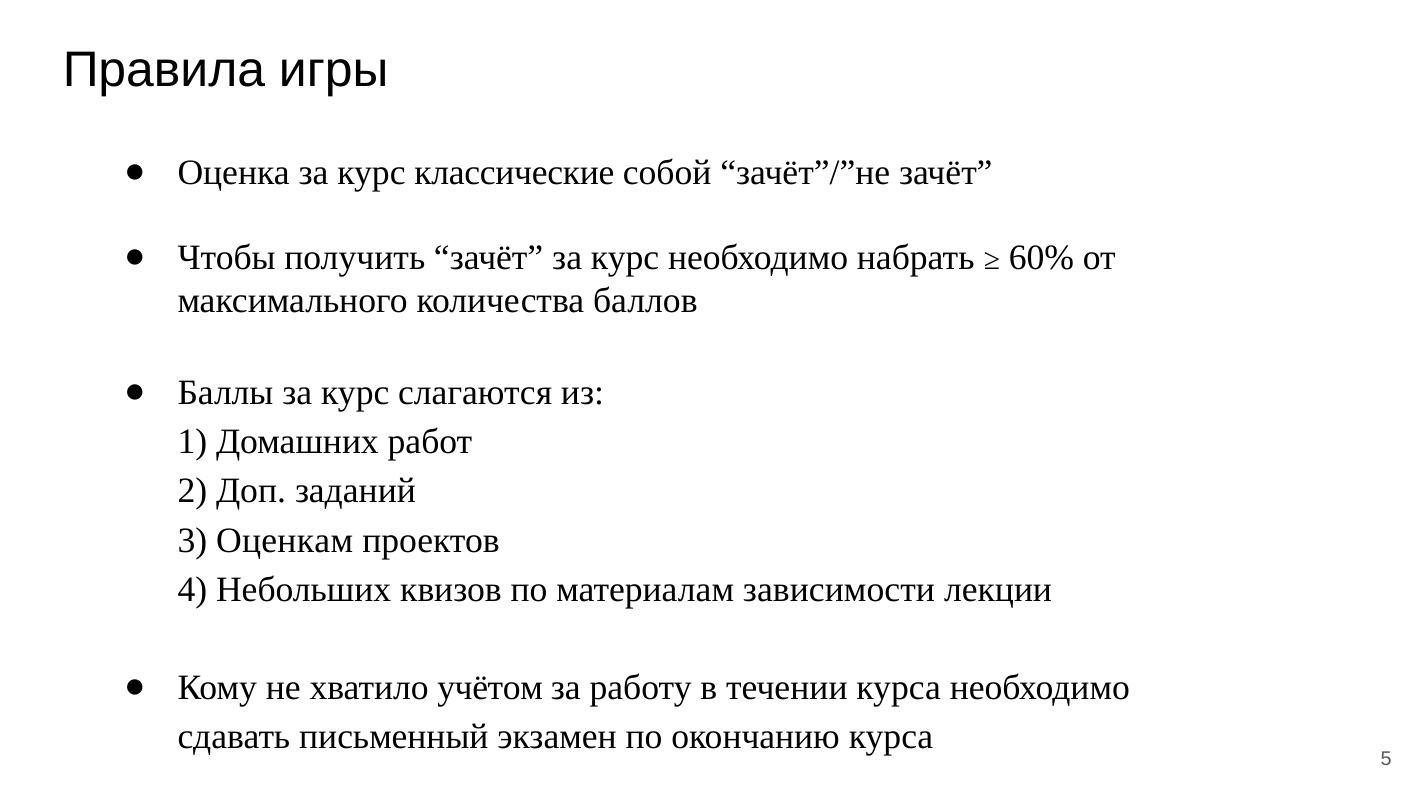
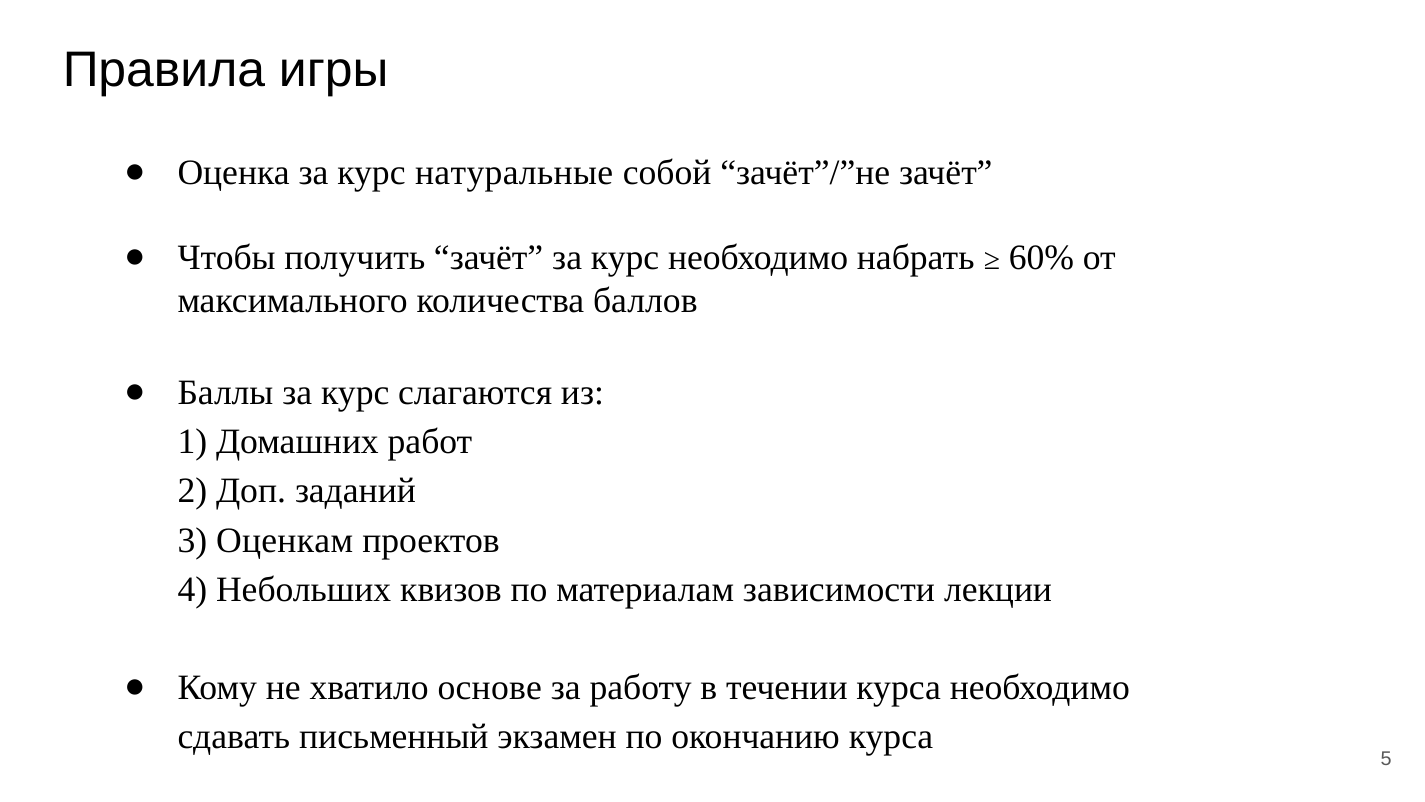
классические: классические -> натуральные
учётом: учётом -> основе
